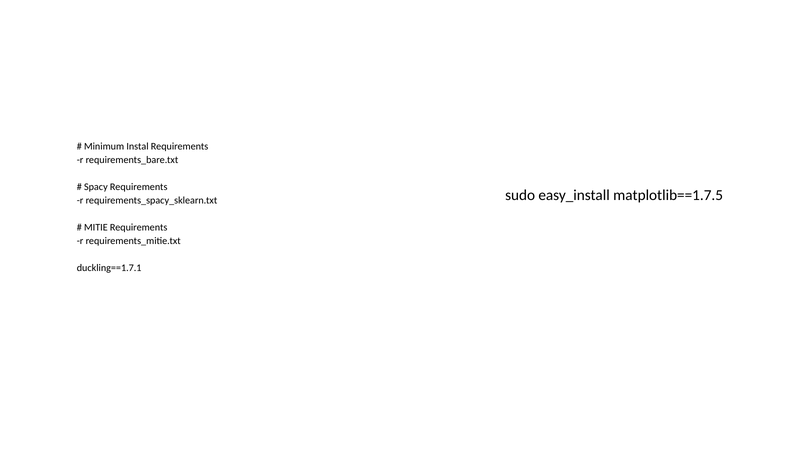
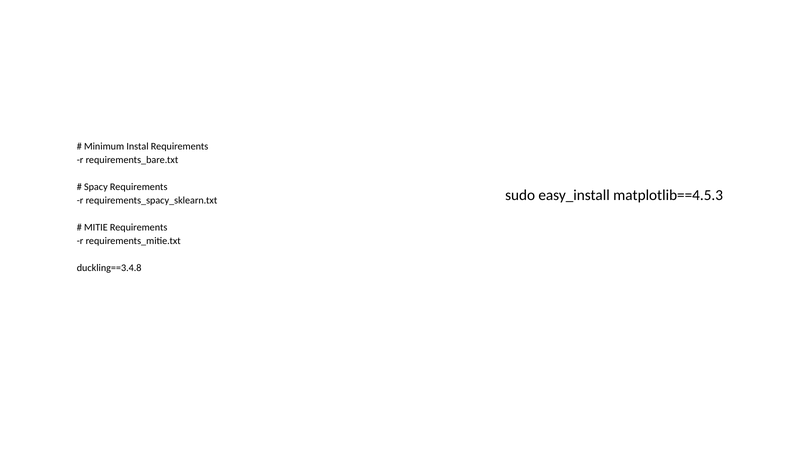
matplotlib==1.7.5: matplotlib==1.7.5 -> matplotlib==4.5.3
duckling==1.7.1: duckling==1.7.1 -> duckling==3.4.8
